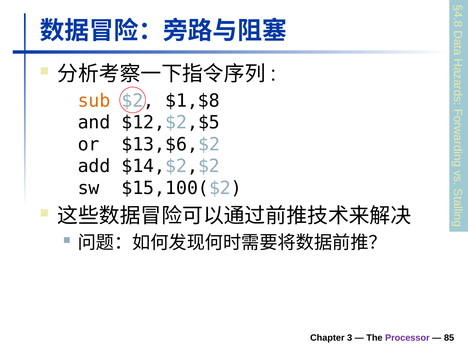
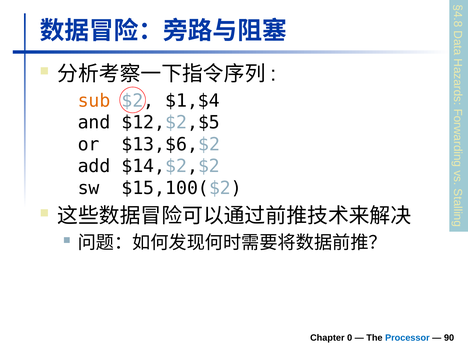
$1,$8: $1,$8 -> $1,$4
3: 3 -> 0
Processor colour: purple -> blue
85: 85 -> 90
